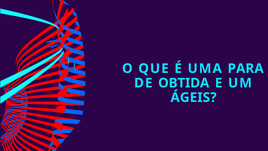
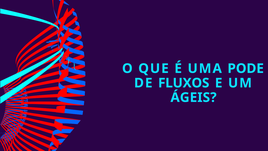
PARA: PARA -> PODE
OBTIDA: OBTIDA -> FLUXOS
